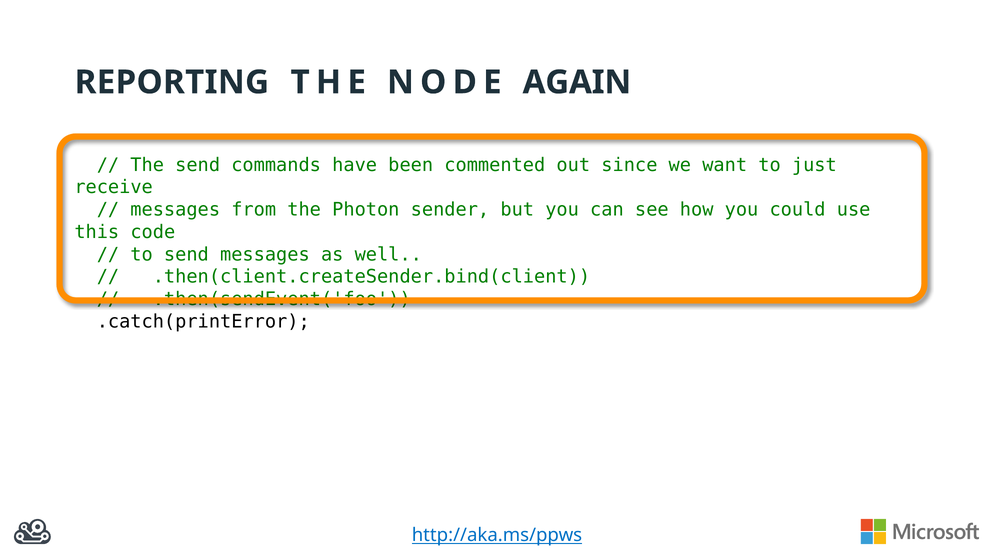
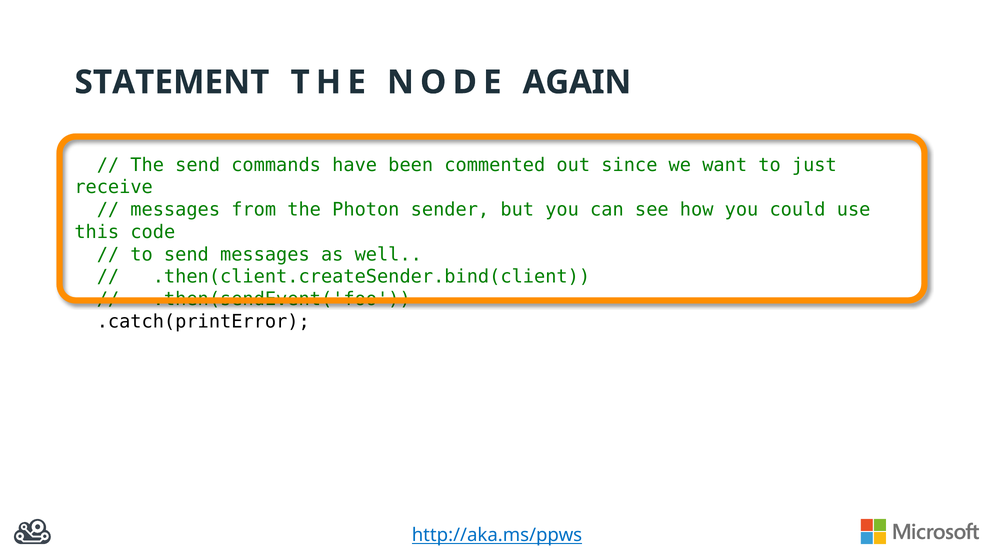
REPORTING: REPORTING -> STATEMENT
